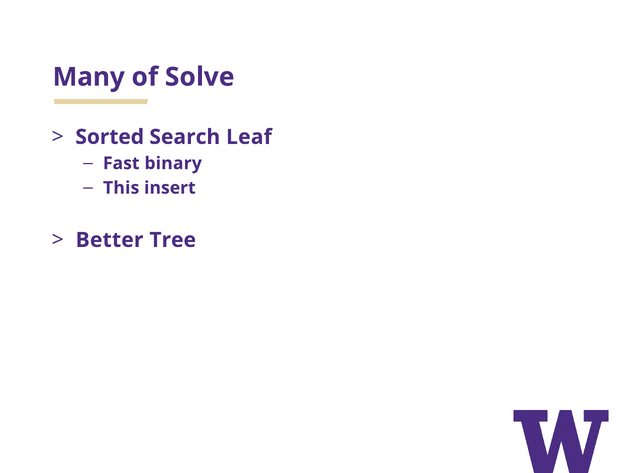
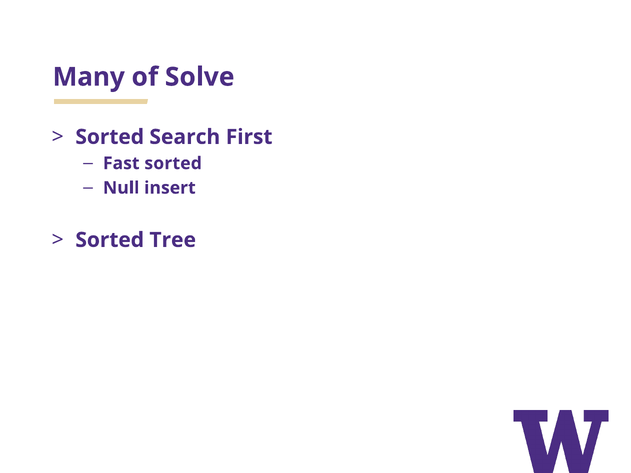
Leaf: Leaf -> First
Fast binary: binary -> sorted
This: This -> Null
Better at (110, 240): Better -> Sorted
